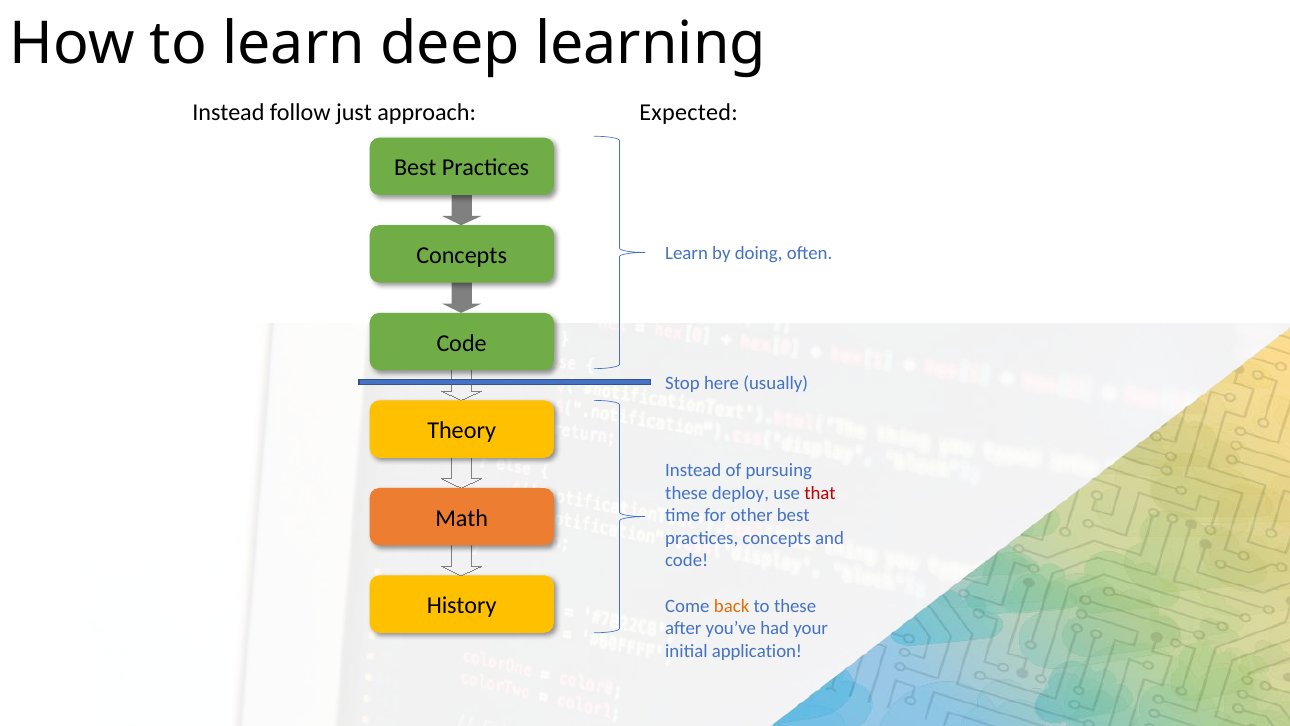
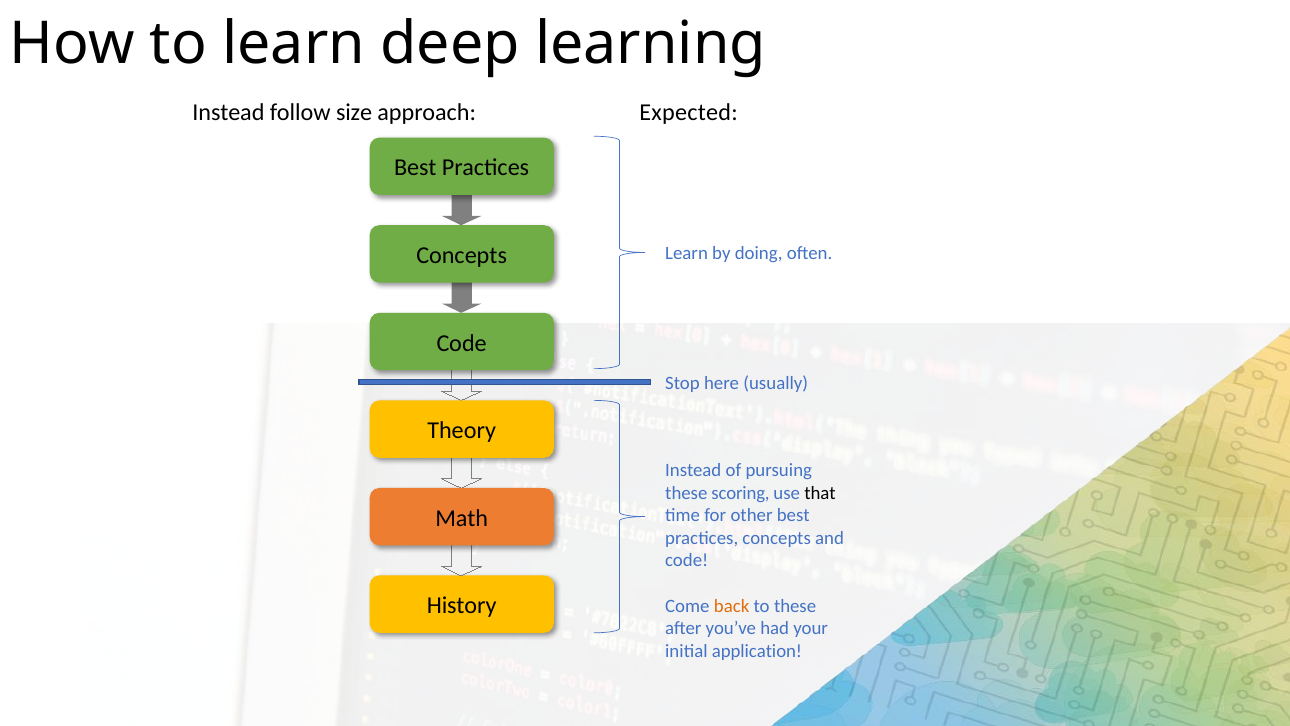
just: just -> size
deploy: deploy -> scoring
that colour: red -> black
